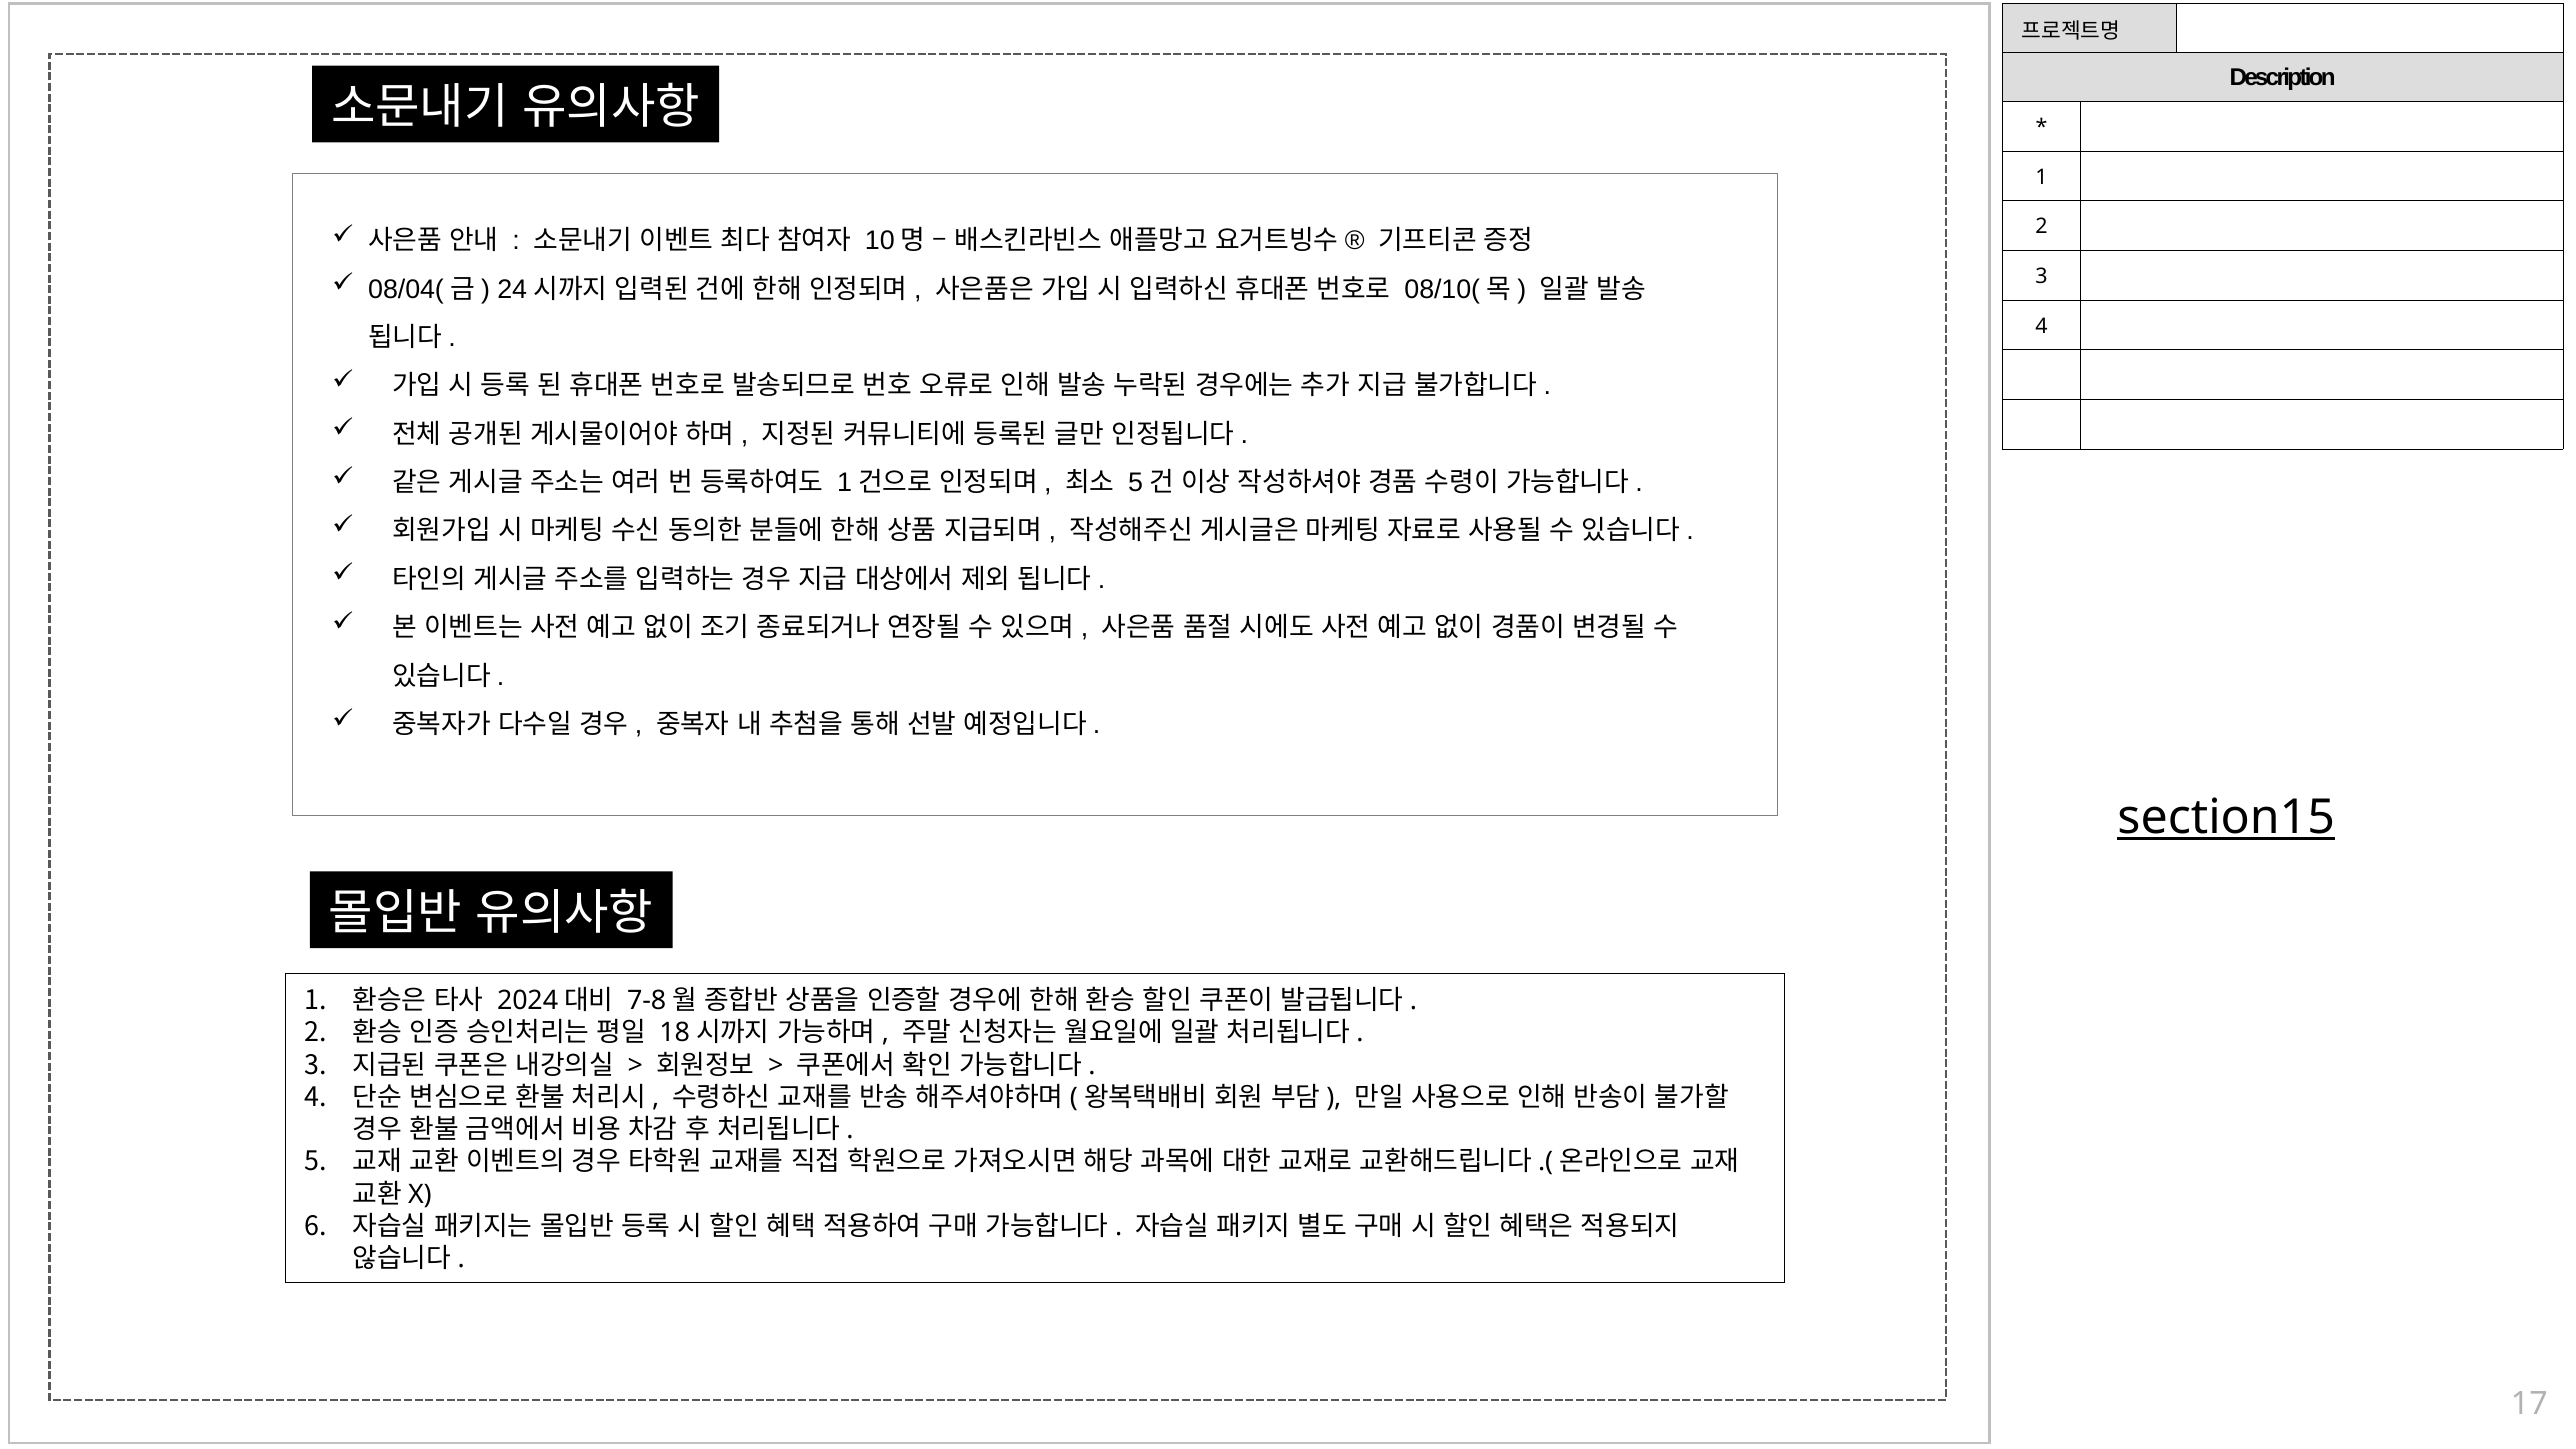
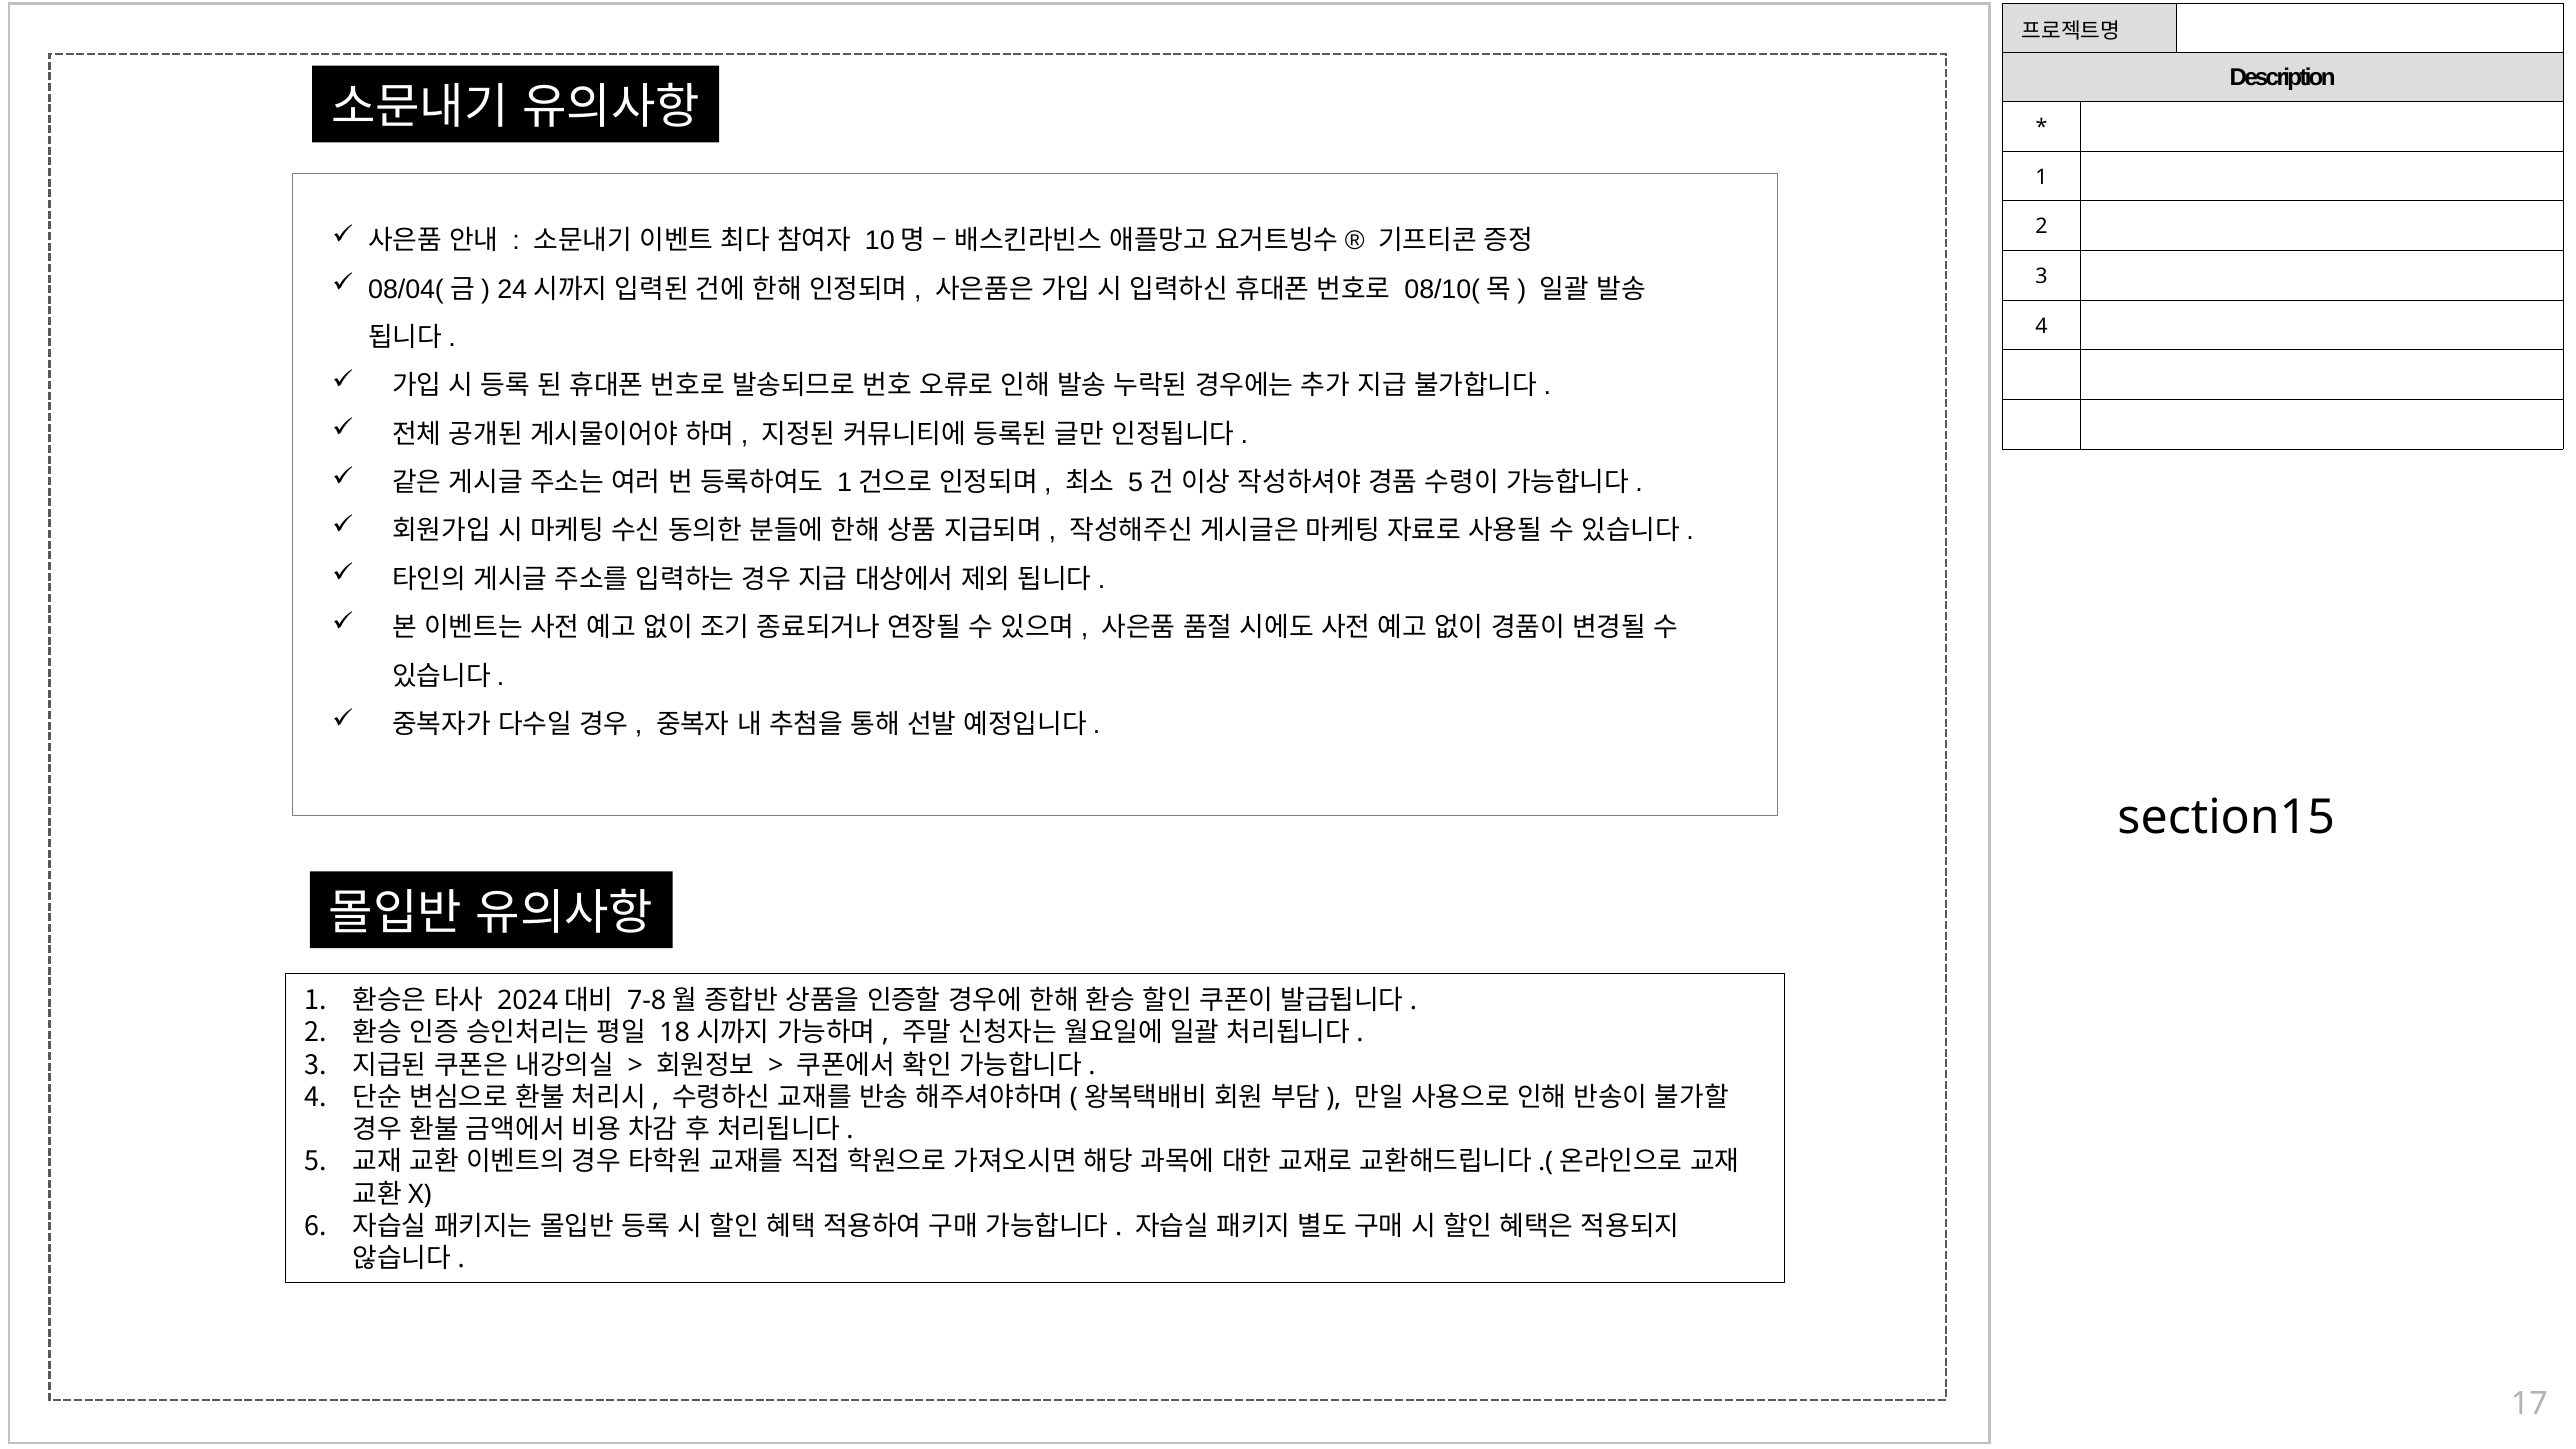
section15 underline: present -> none
